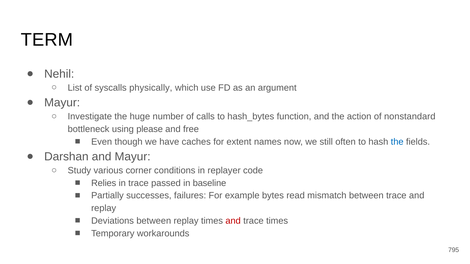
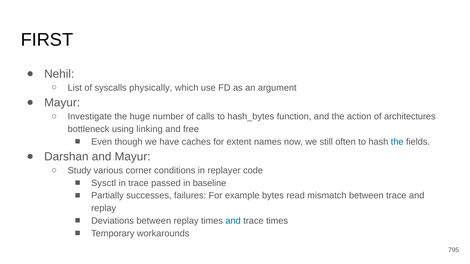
TERM: TERM -> FIRST
nonstandard: nonstandard -> architectures
please: please -> linking
Relies: Relies -> Sysctl
and at (233, 221) colour: red -> blue
